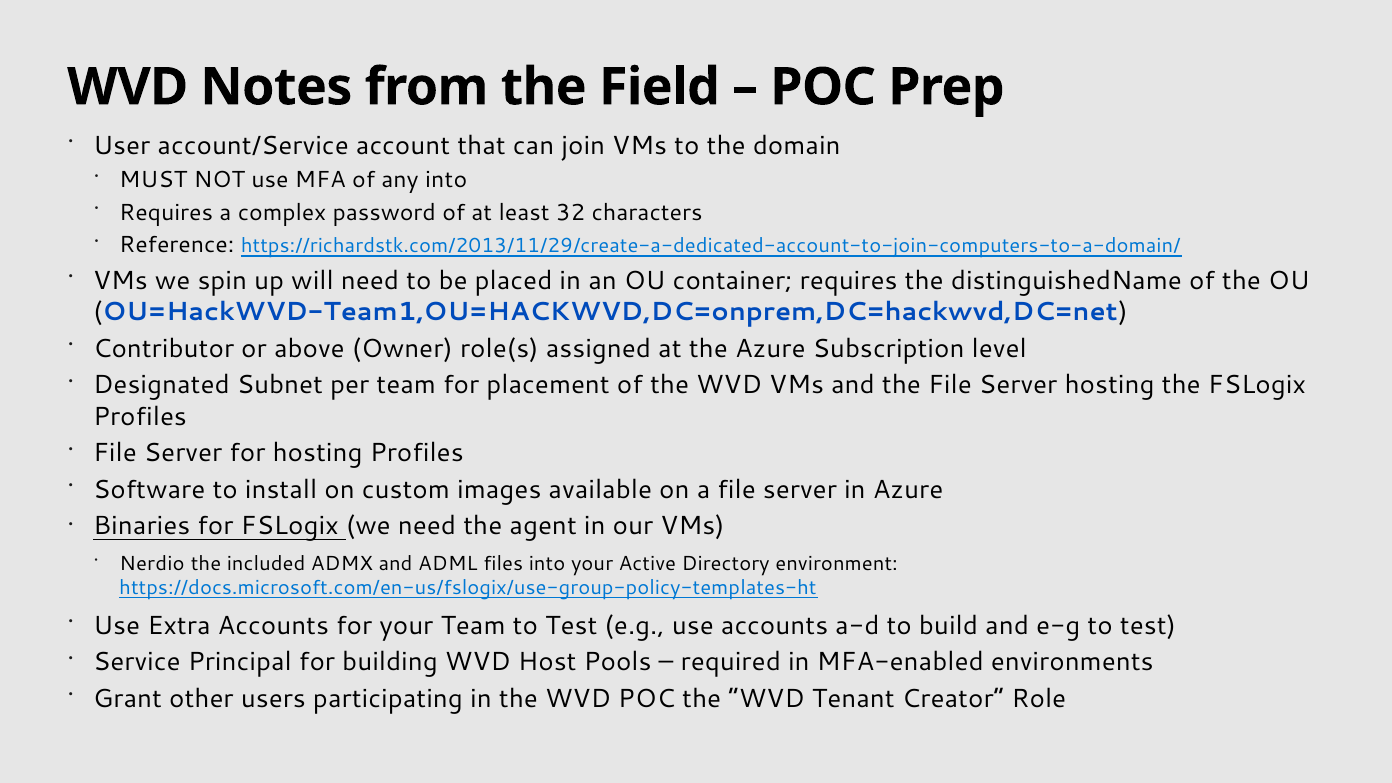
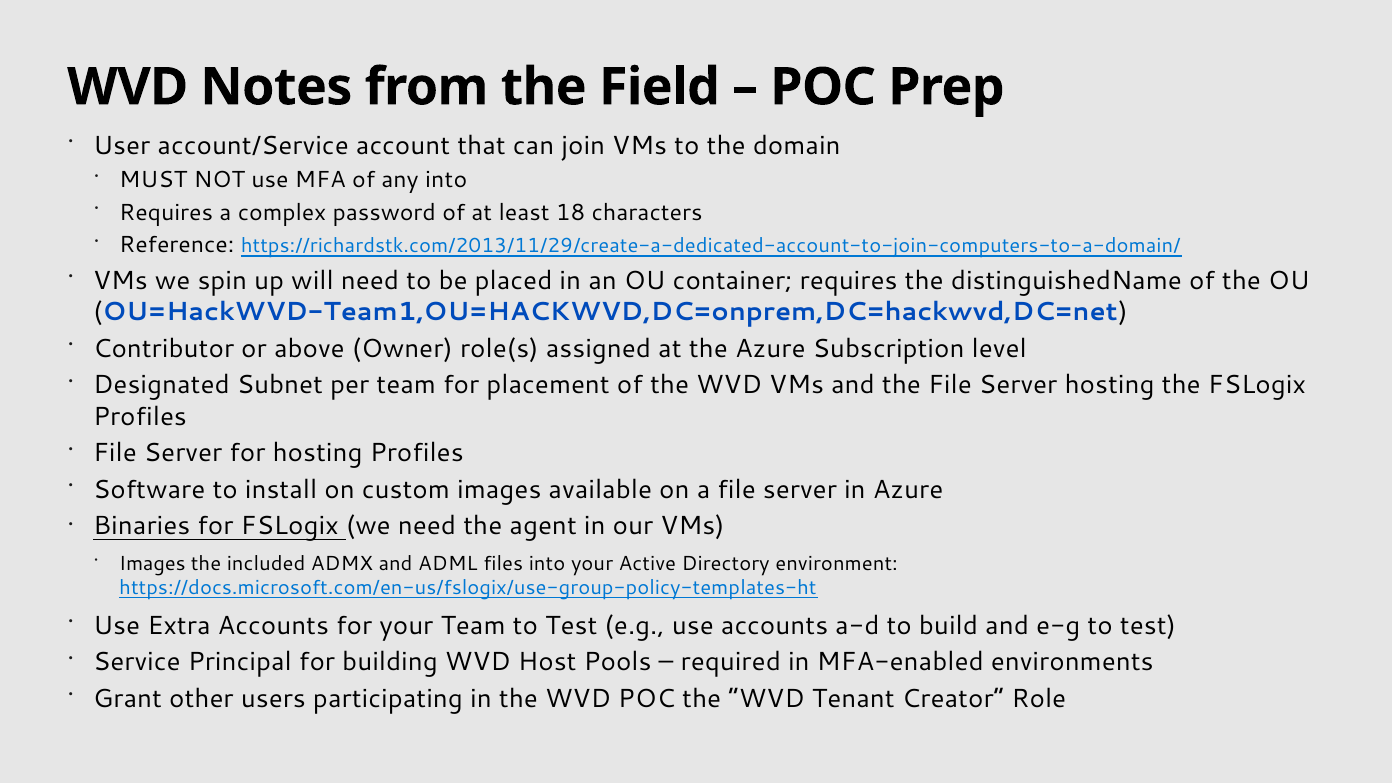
32: 32 -> 18
Nerdio at (152, 563): Nerdio -> Images
